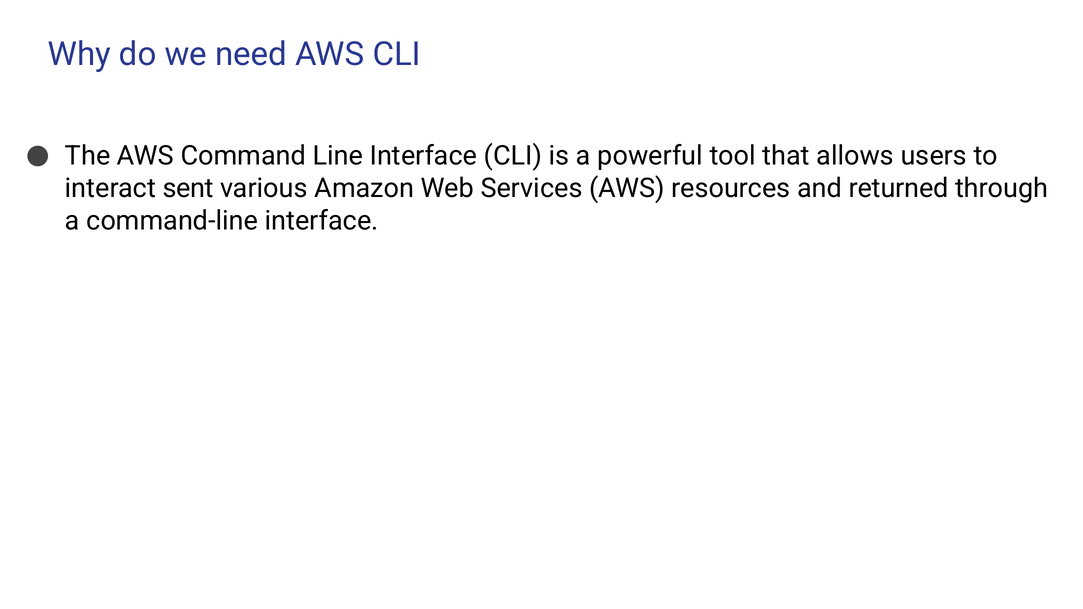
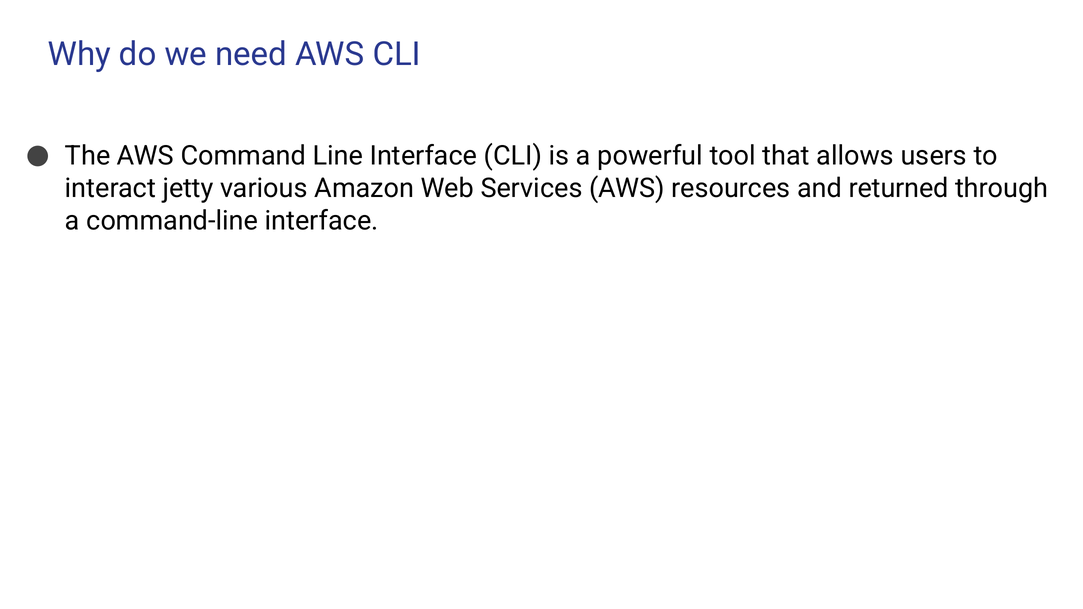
sent: sent -> jetty
